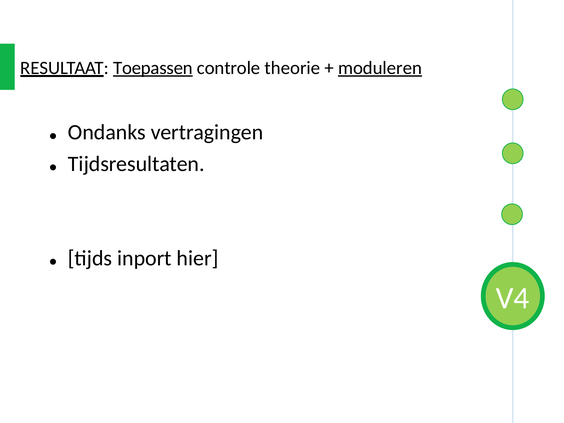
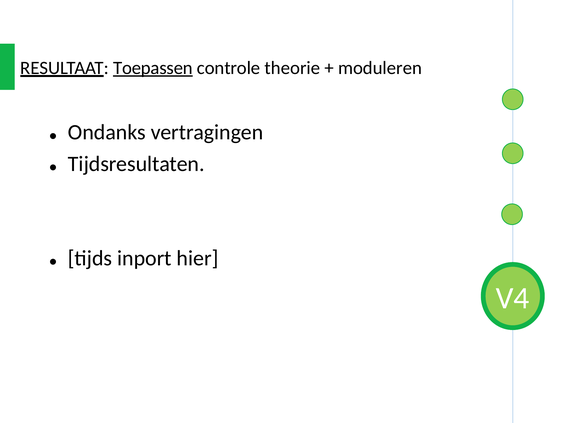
moduleren underline: present -> none
